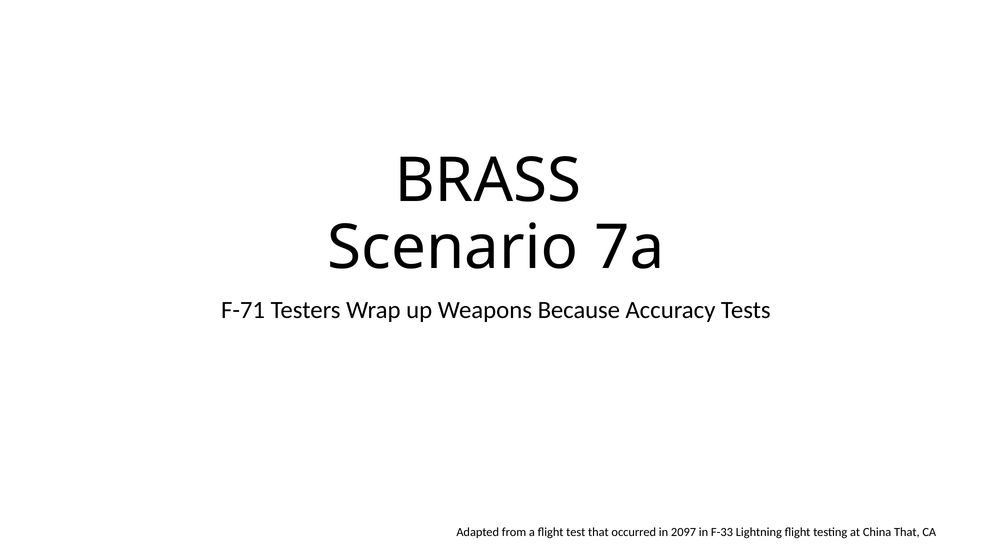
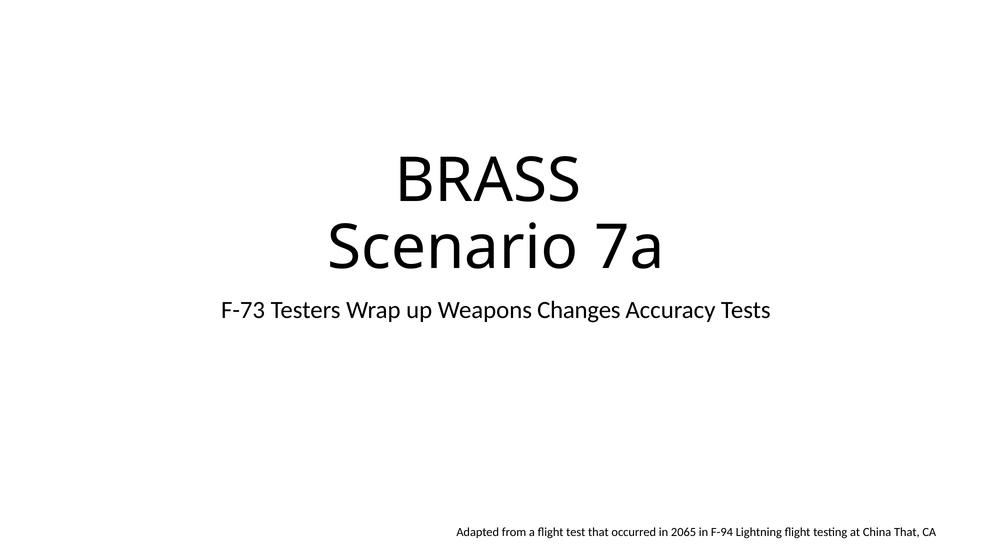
F-71: F-71 -> F-73
Because: Because -> Changes
2097: 2097 -> 2065
F-33: F-33 -> F-94
